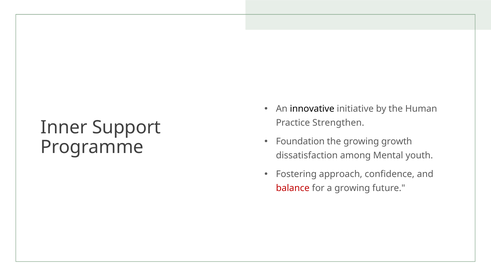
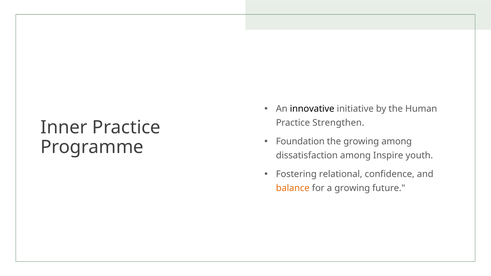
Inner Support: Support -> Practice
growing growth: growth -> among
Mental: Mental -> Inspire
approach: approach -> relational
balance colour: red -> orange
